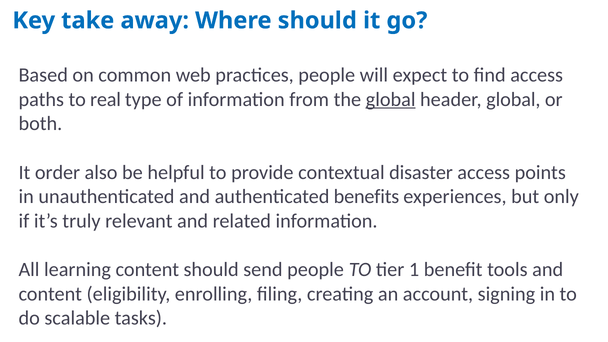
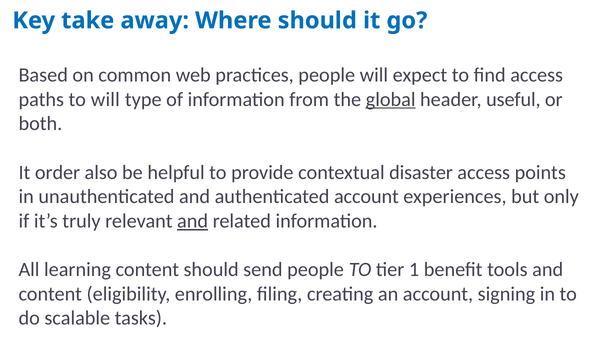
to real: real -> will
header global: global -> useful
authenticated benefits: benefits -> account
and at (193, 221) underline: none -> present
